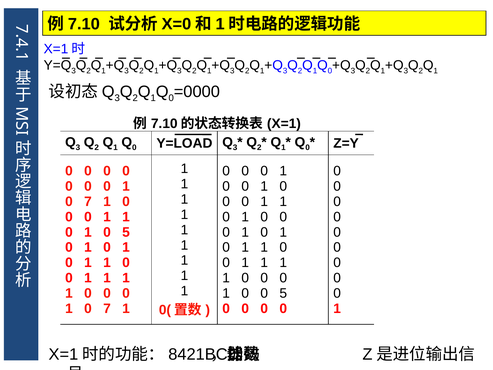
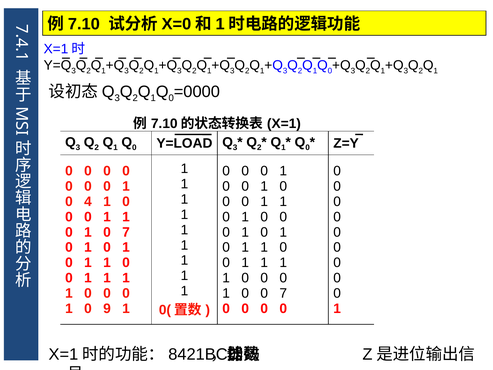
7 at (88, 201): 7 -> 4
1 0 5: 5 -> 7
0 0 5: 5 -> 7
7 at (107, 308): 7 -> 9
